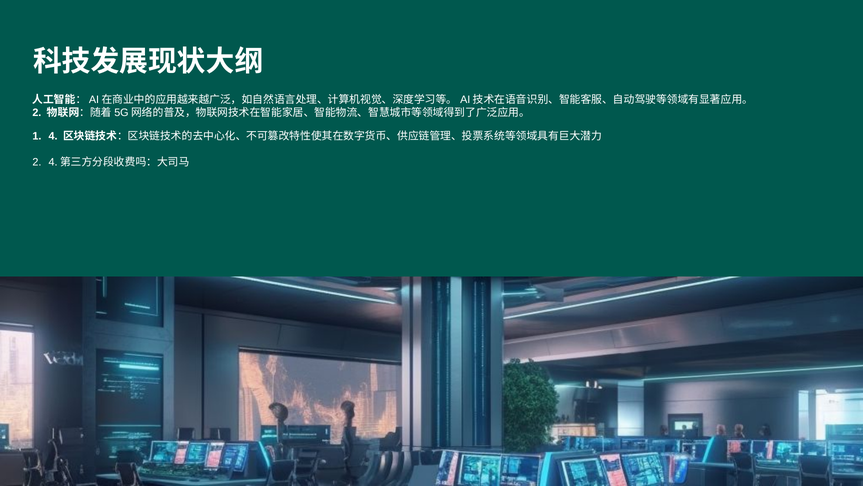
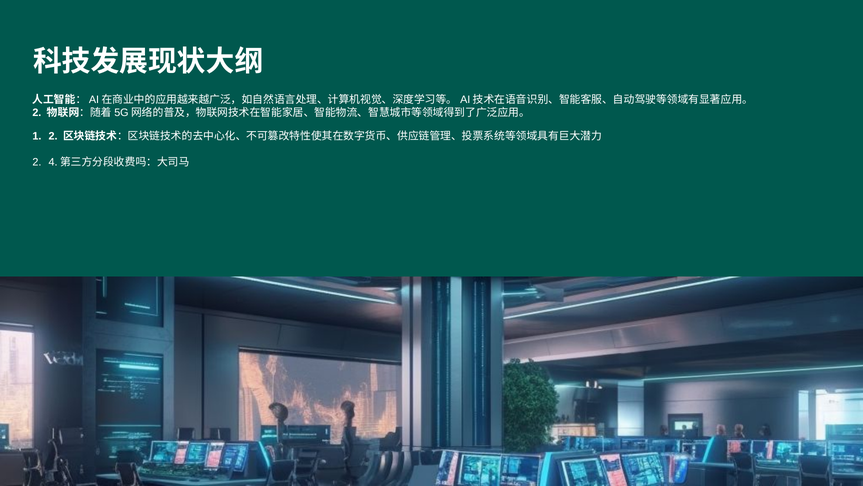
4 at (53, 136): 4 -> 2
